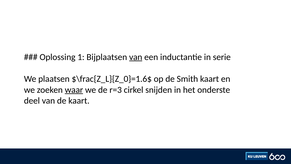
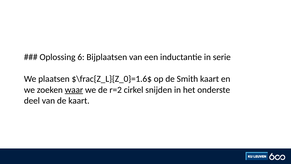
1: 1 -> 6
van at (136, 57) underline: present -> none
r=3: r=3 -> r=2
